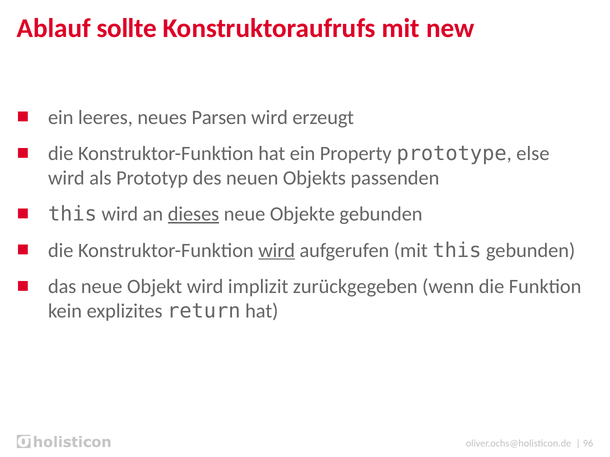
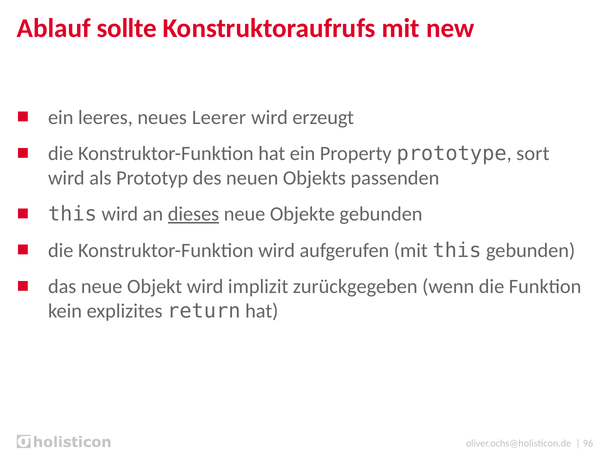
Parsen: Parsen -> Leerer
else: else -> sort
wird at (277, 251) underline: present -> none
